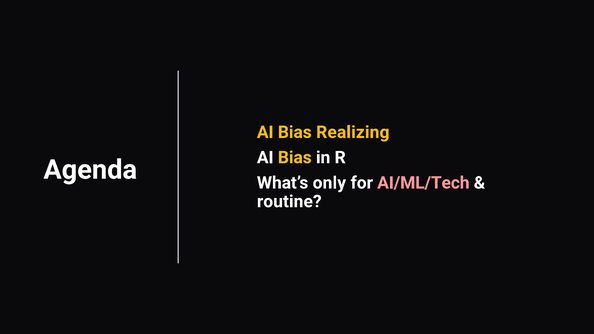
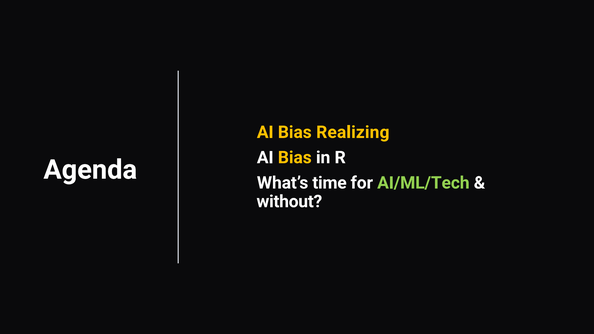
only: only -> time
AI/ML/Tech colour: pink -> light green
routine: routine -> without
